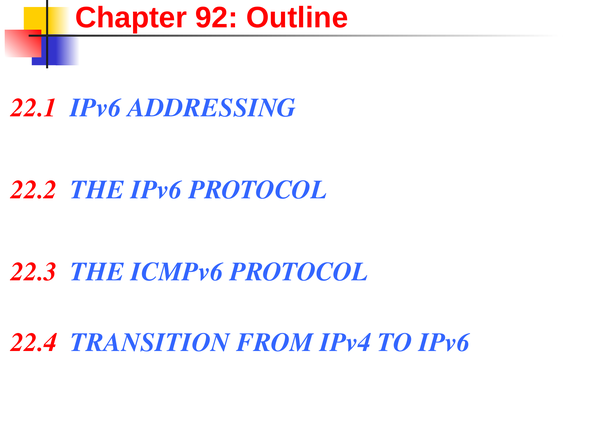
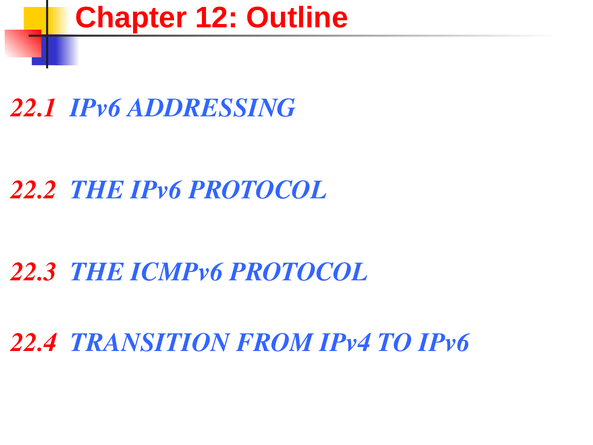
92: 92 -> 12
